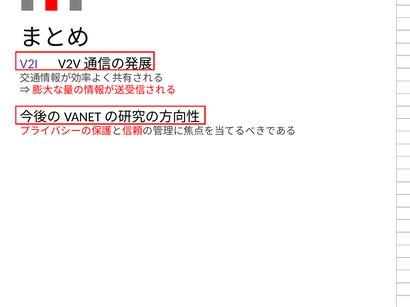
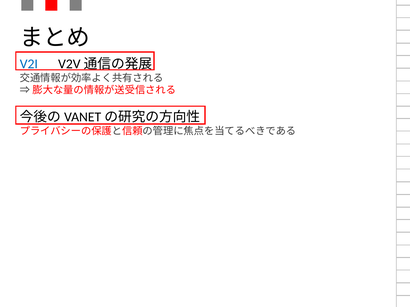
V2I colour: purple -> blue
